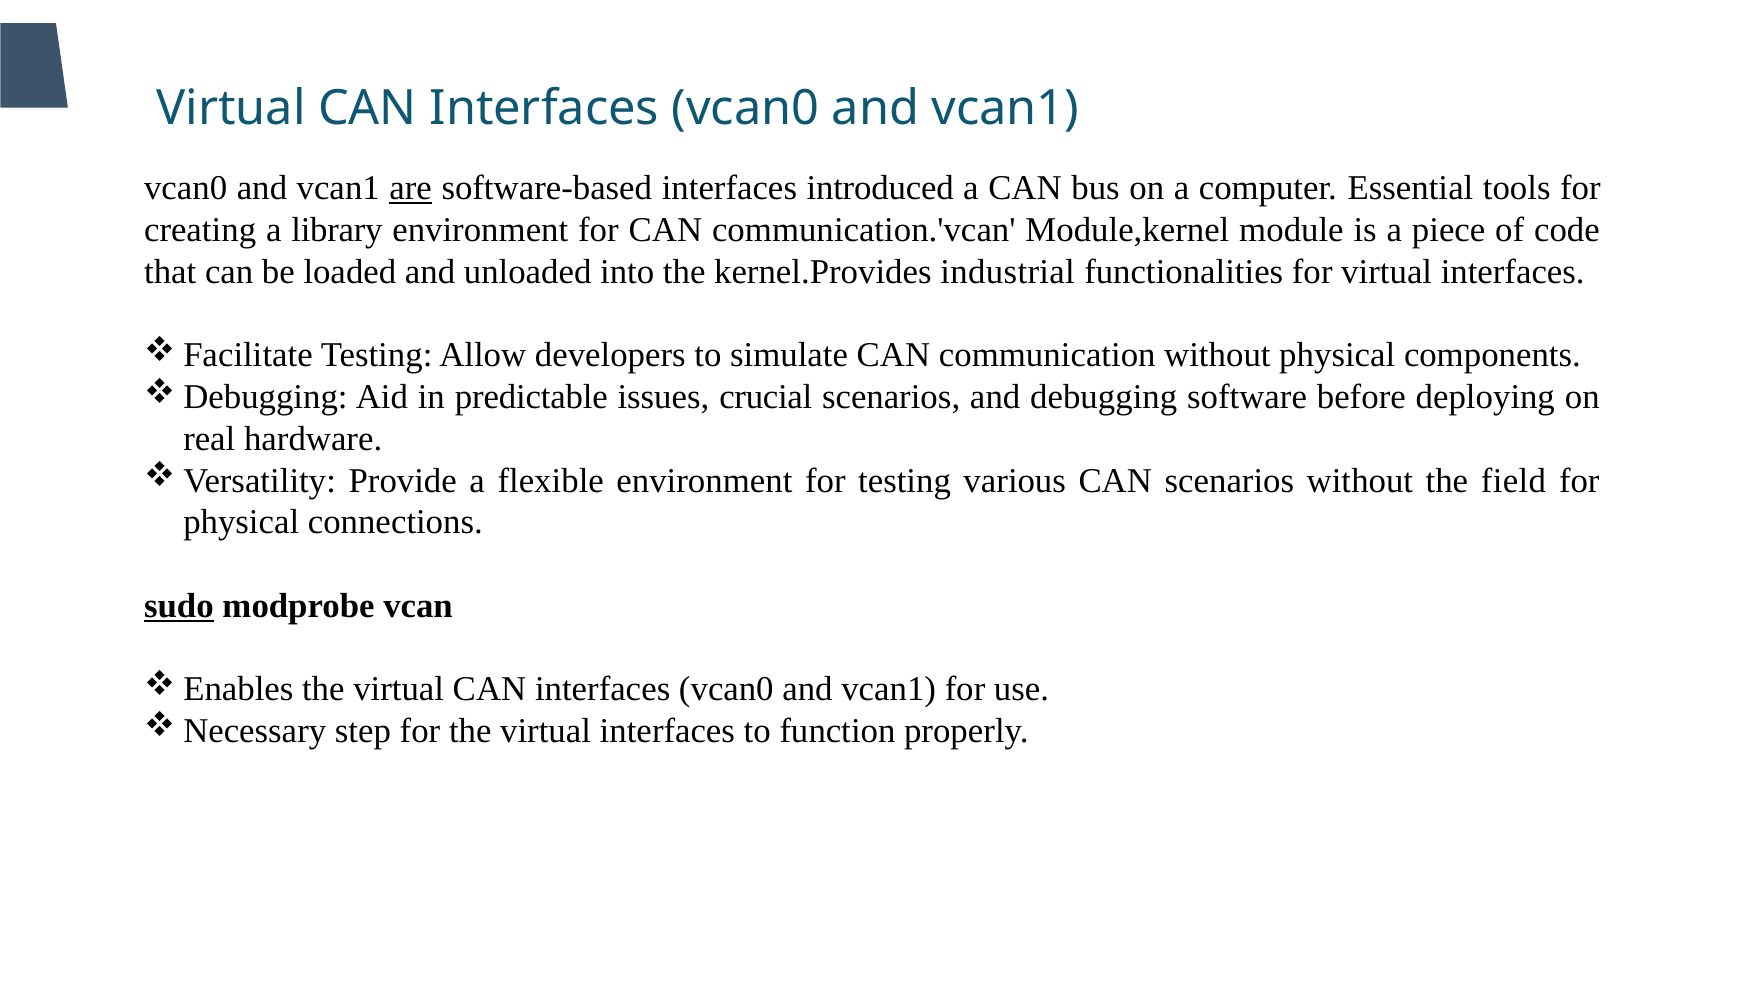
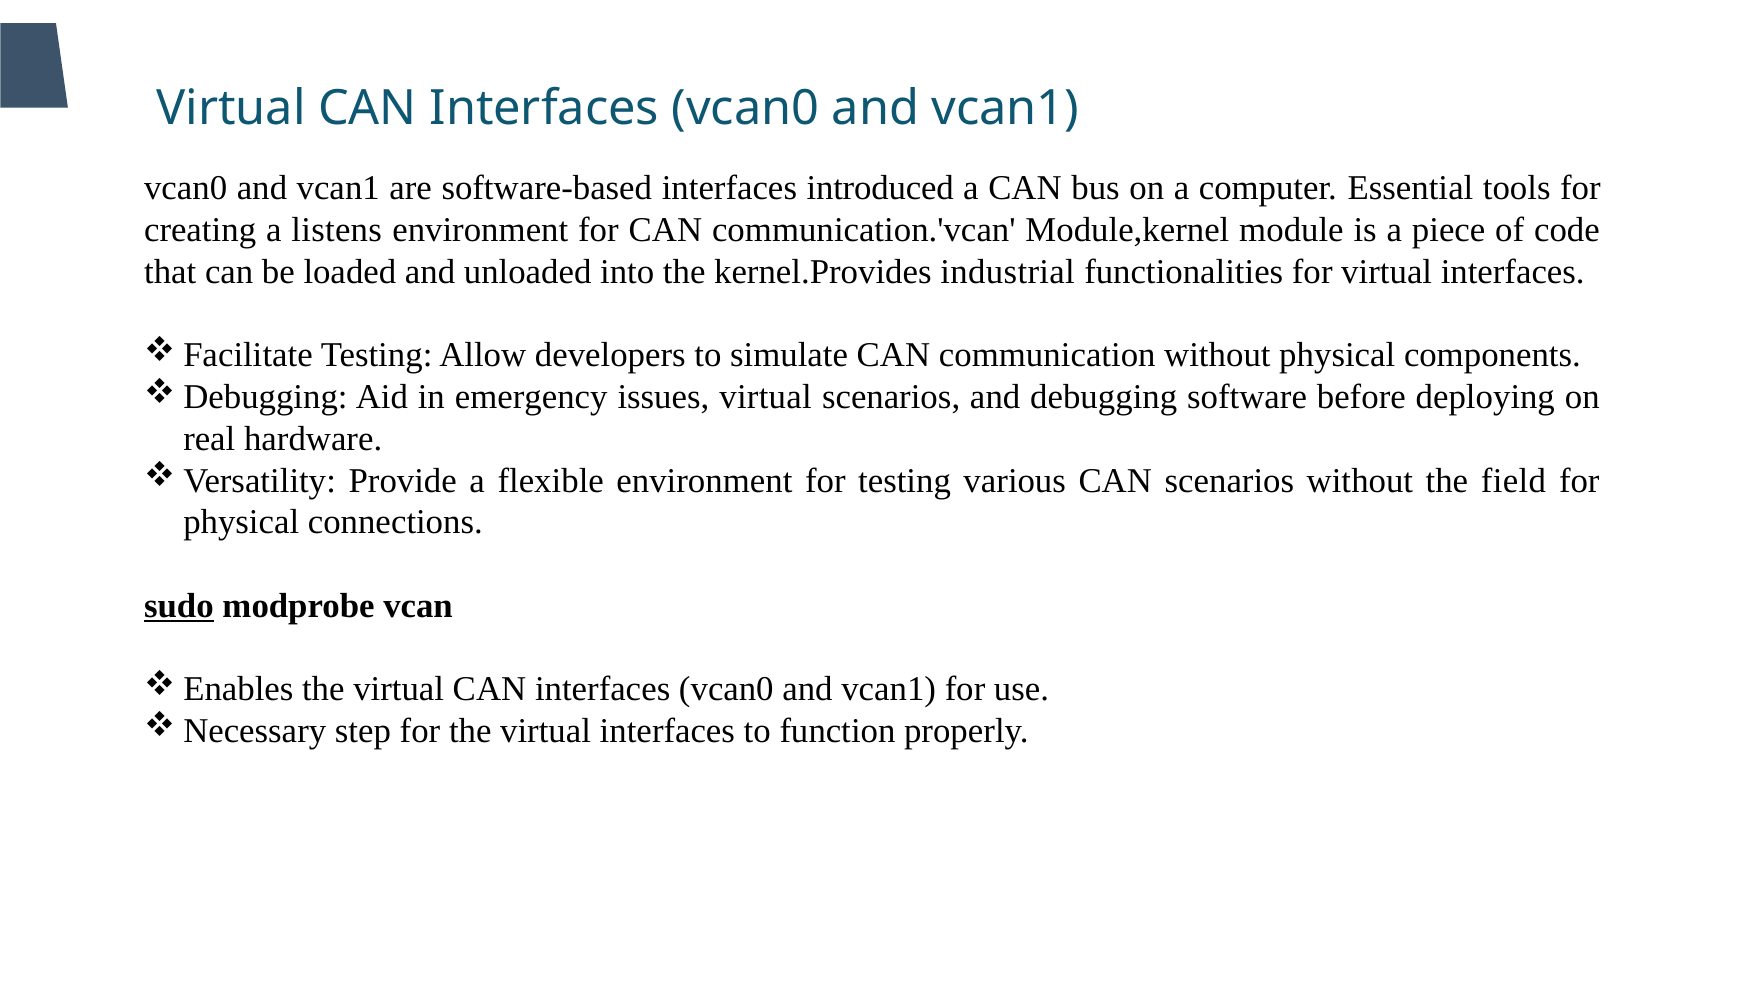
are underline: present -> none
library: library -> listens
predictable: predictable -> emergency
issues crucial: crucial -> virtual
